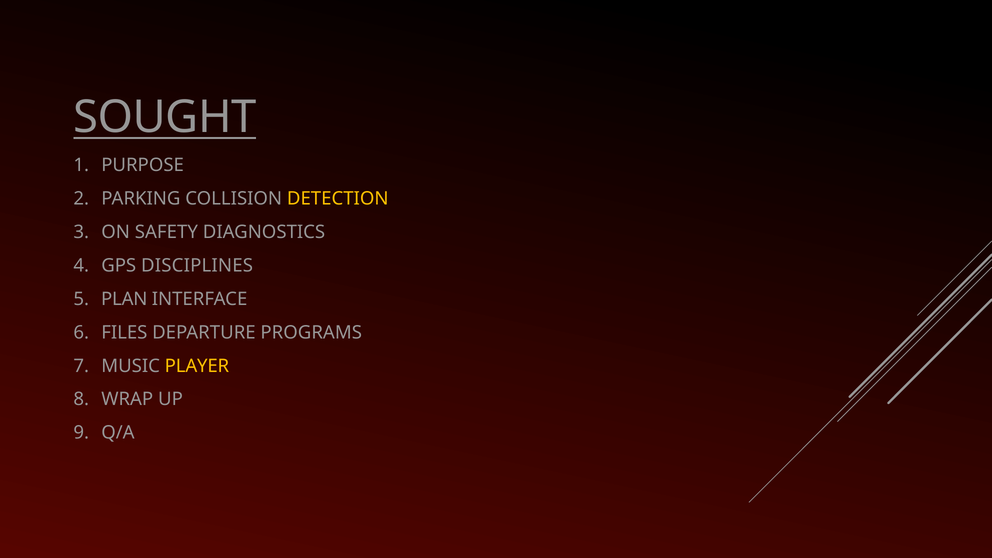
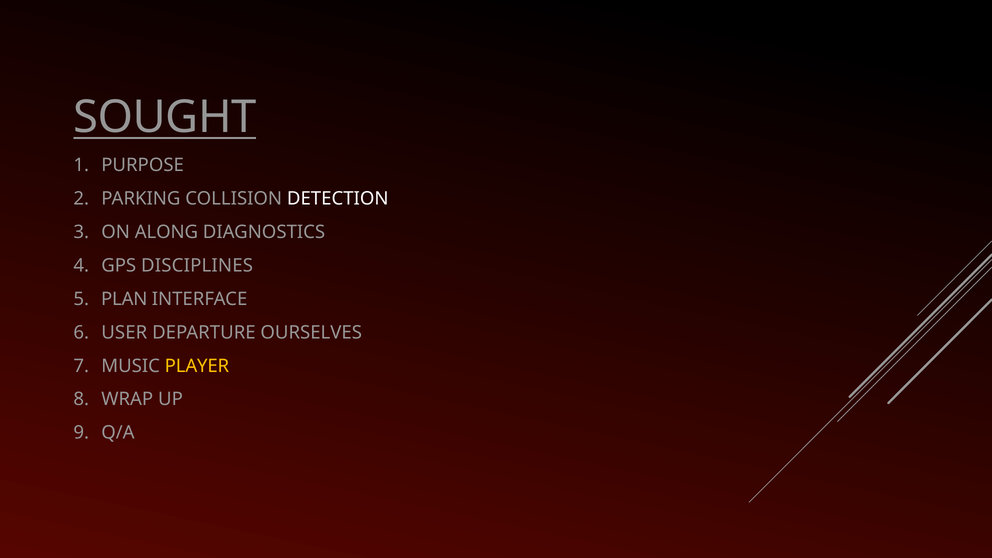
DETECTION colour: yellow -> white
SAFETY: SAFETY -> ALONG
FILES: FILES -> USER
PROGRAMS: PROGRAMS -> OURSELVES
